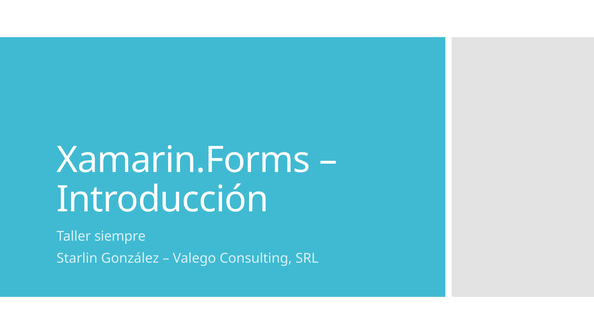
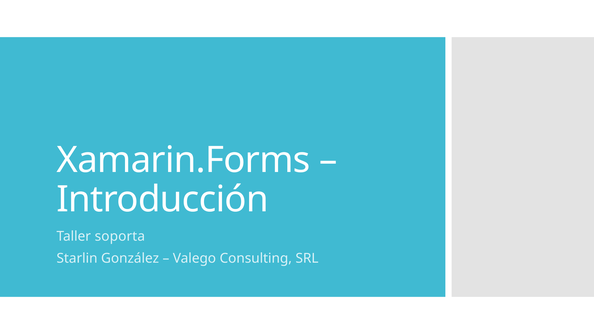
siempre: siempre -> soporta
